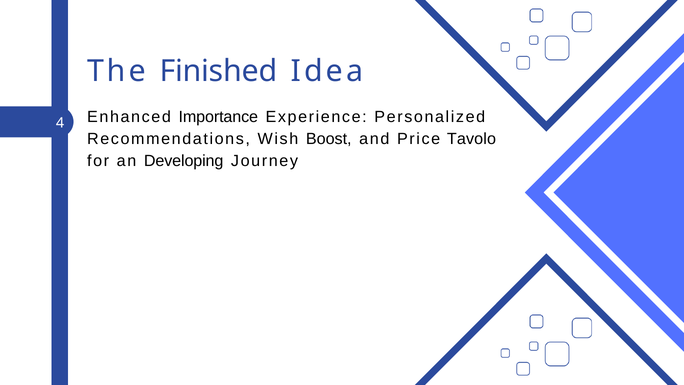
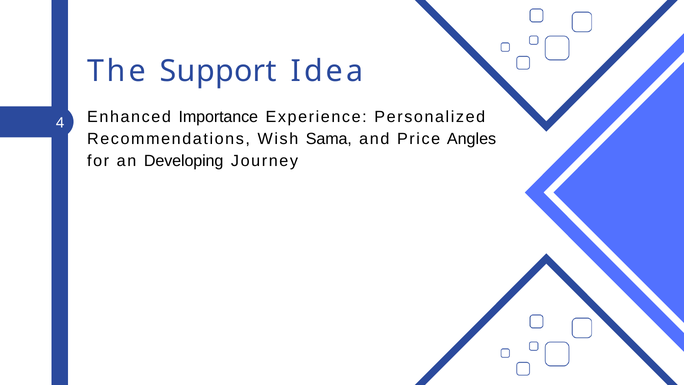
Finished: Finished -> Support
Boost: Boost -> Sama
Tavolo: Tavolo -> Angles
